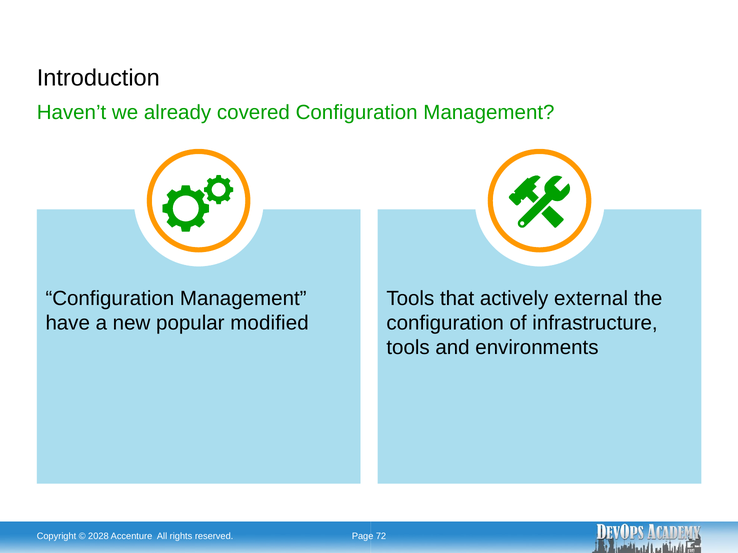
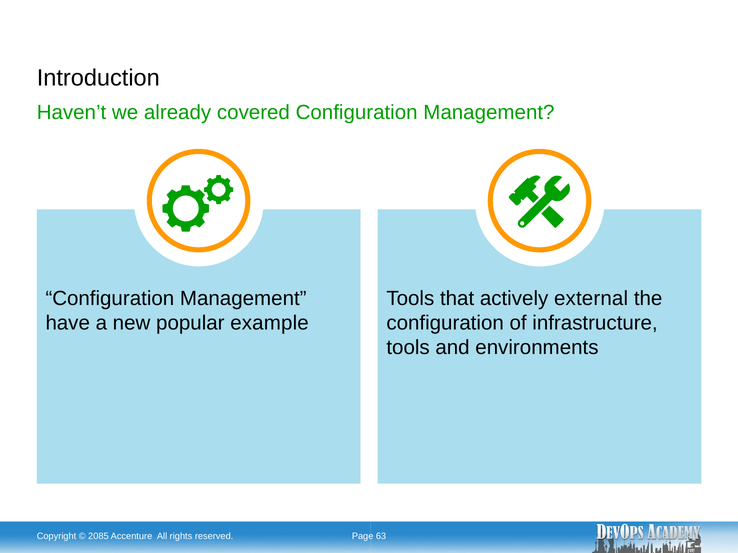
modified: modified -> example
2028: 2028 -> 2085
72: 72 -> 63
